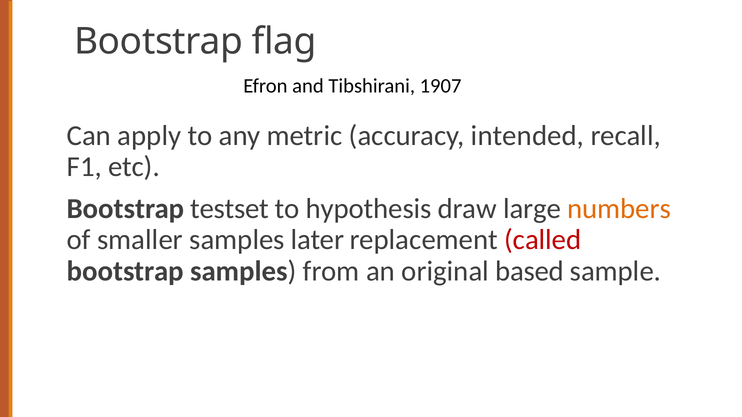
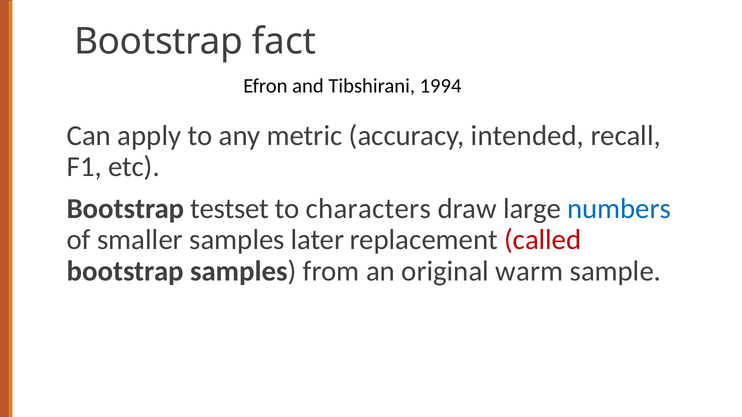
flag: flag -> fact
1907: 1907 -> 1994
hypothesis: hypothesis -> characters
numbers colour: orange -> blue
based: based -> warm
